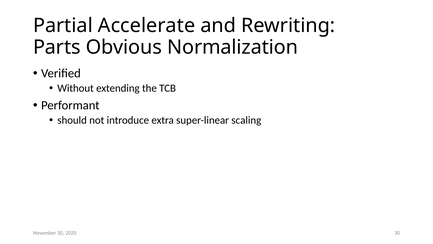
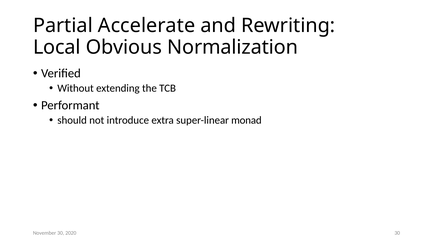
Parts: Parts -> Local
scaling: scaling -> monad
